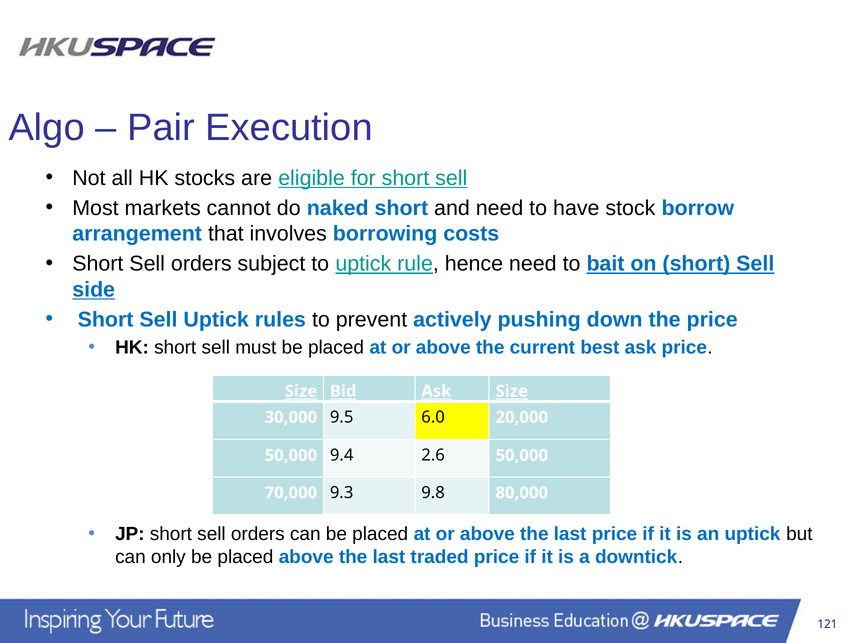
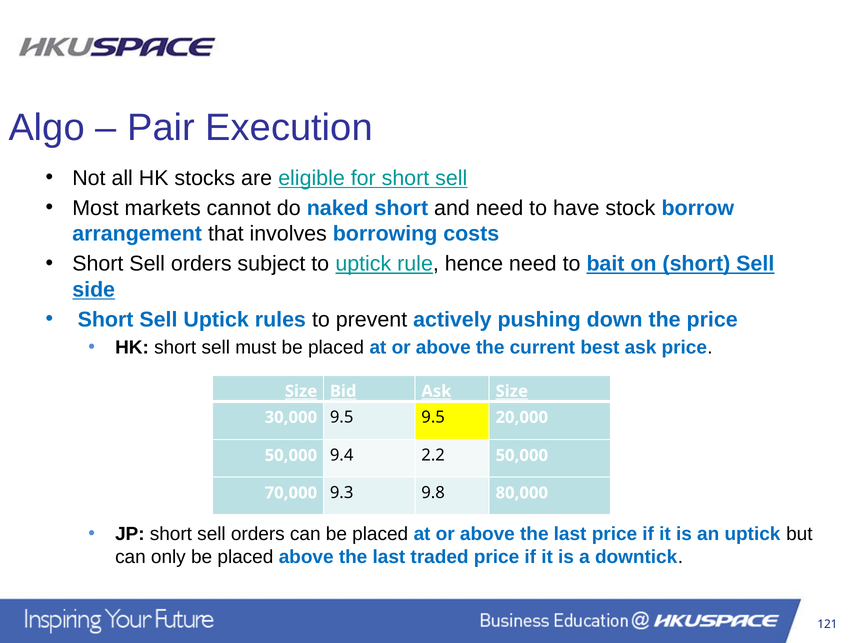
9.5 6.0: 6.0 -> 9.5
2.6: 2.6 -> 2.2
